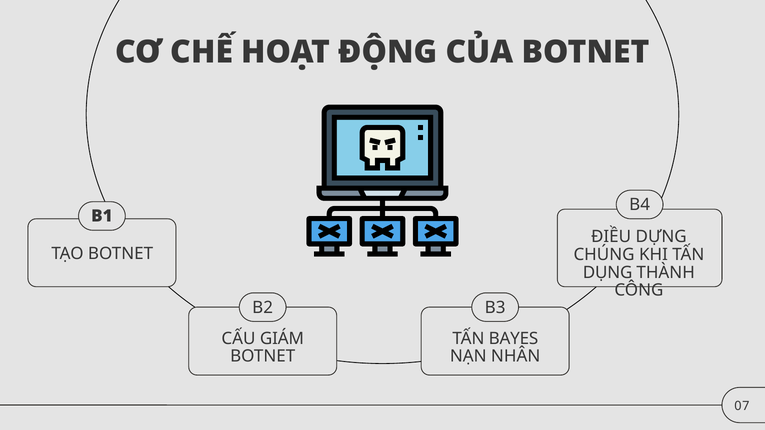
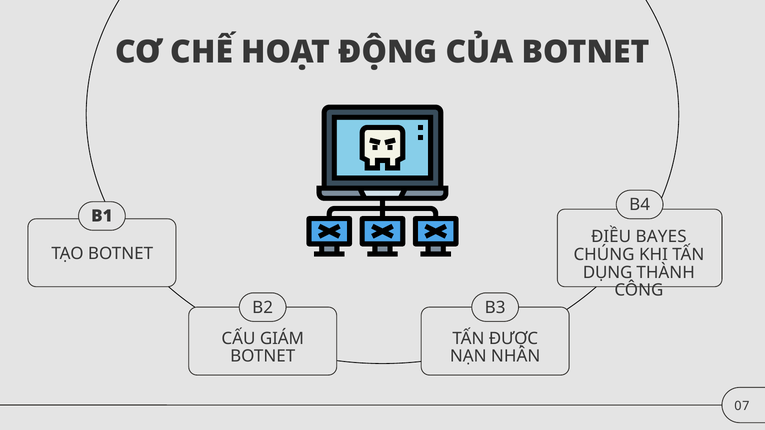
DỰNG: DỰNG -> BAYES
BAYES: BAYES -> ĐƯỢC
